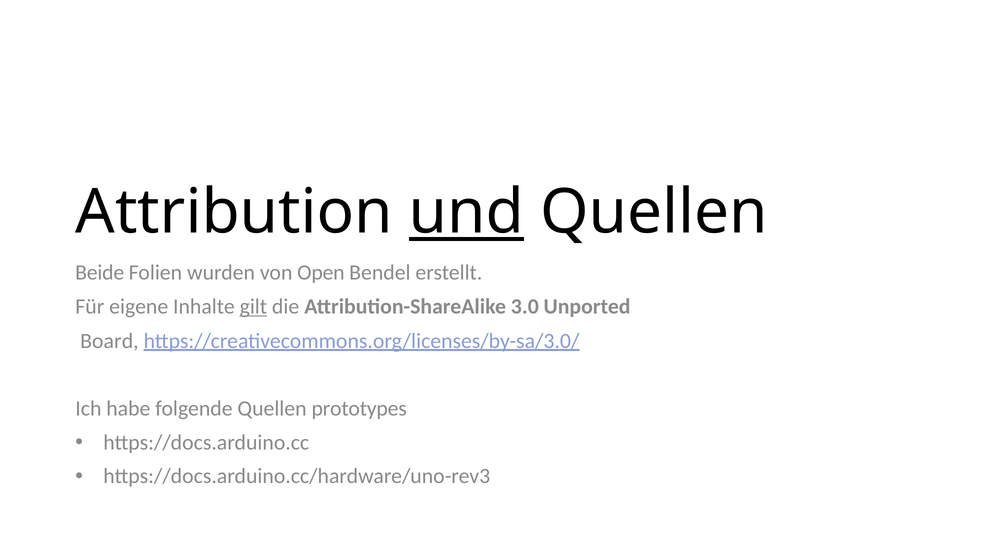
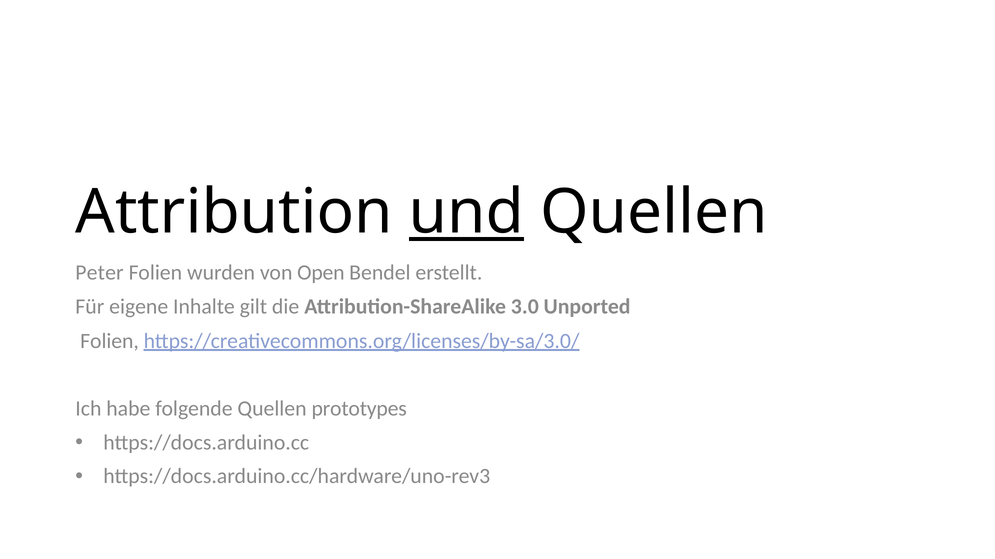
Beide: Beide -> Peter
gilt underline: present -> none
Board at (109, 341): Board -> Folien
